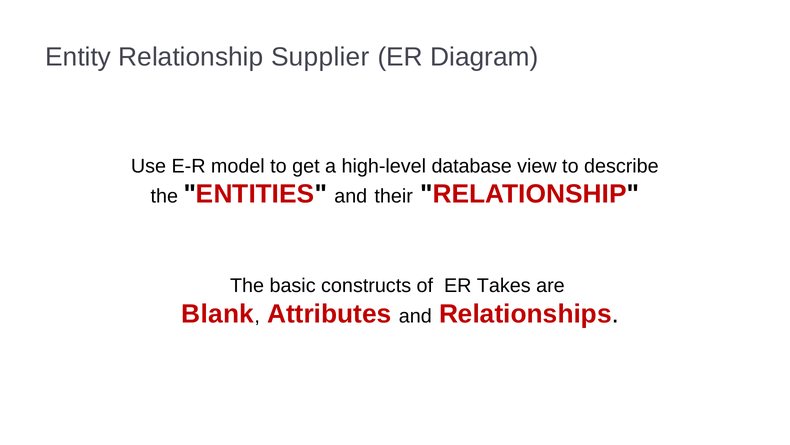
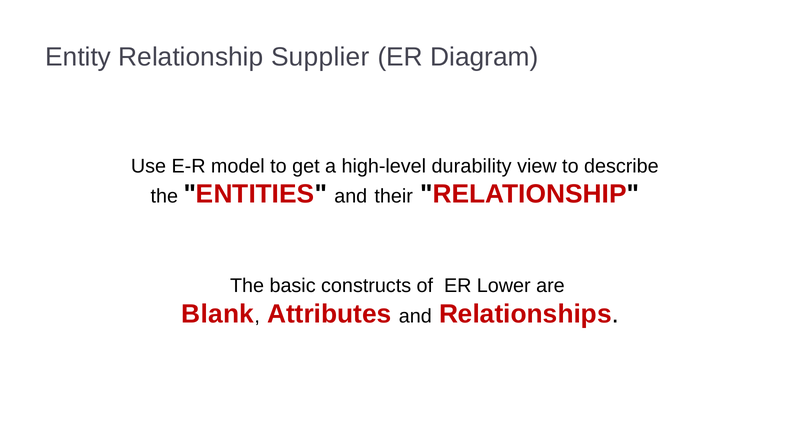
database: database -> durability
Takes: Takes -> Lower
